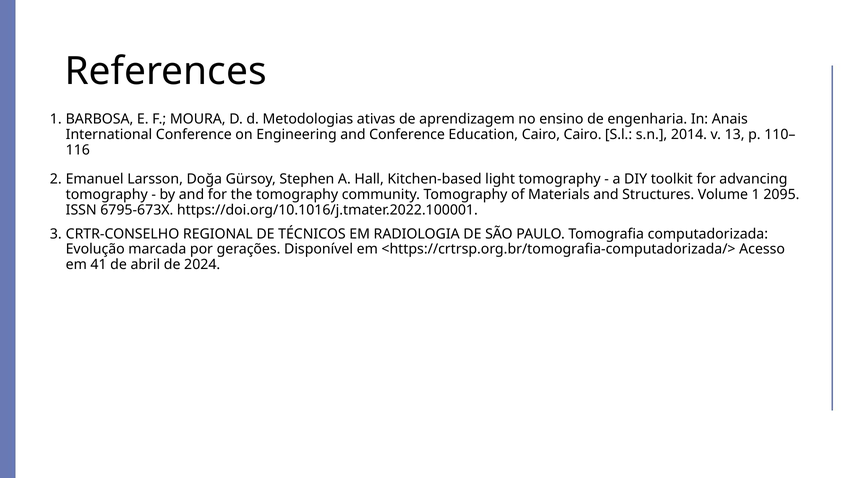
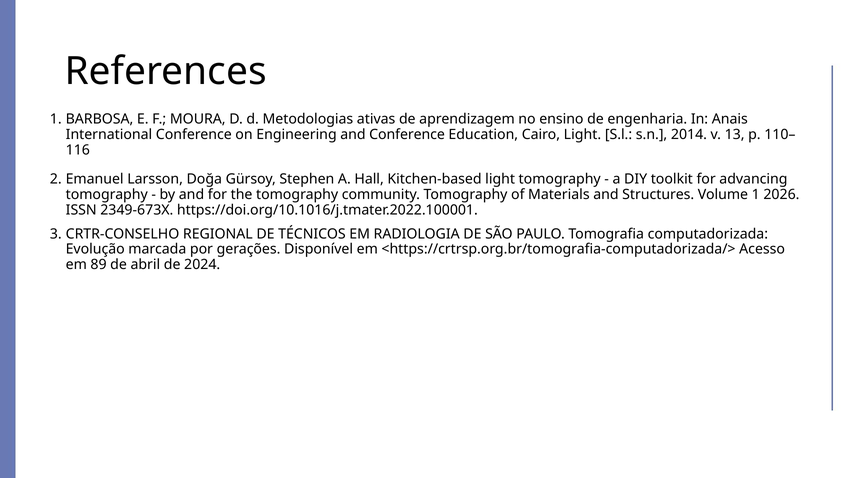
Cairo Cairo: Cairo -> Light
2095: 2095 -> 2026
6795-673X: 6795-673X -> 2349-673X
41: 41 -> 89
